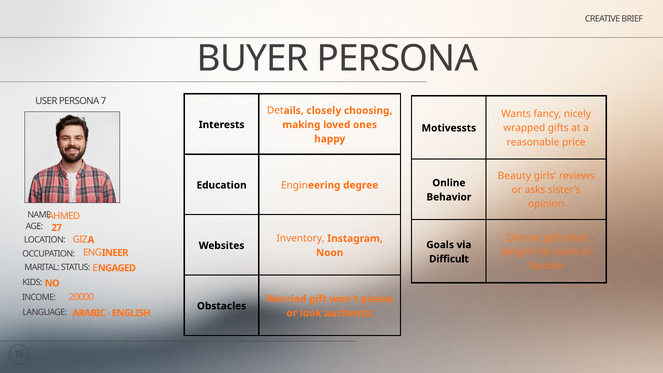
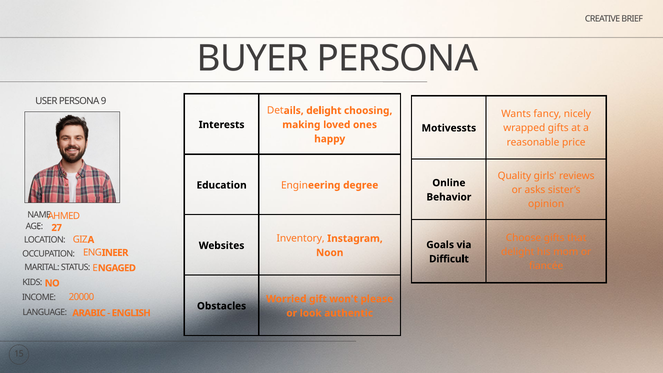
7: 7 -> 9
closely at (324, 111): closely -> delight
Beauty: Beauty -> Quality
